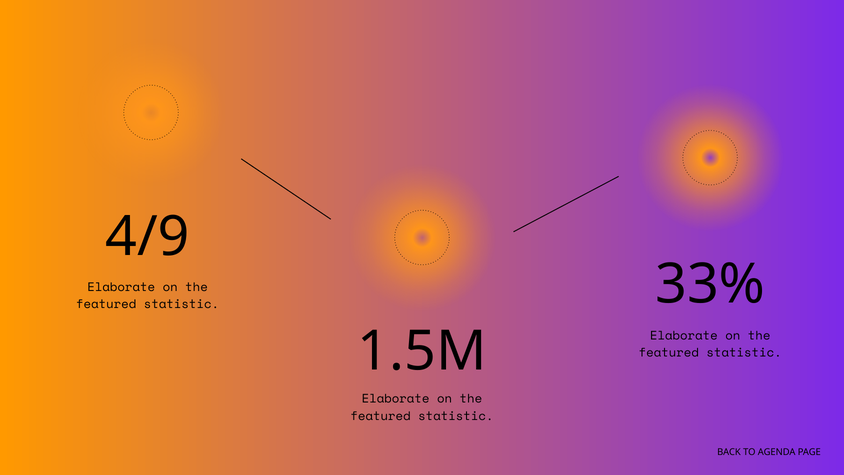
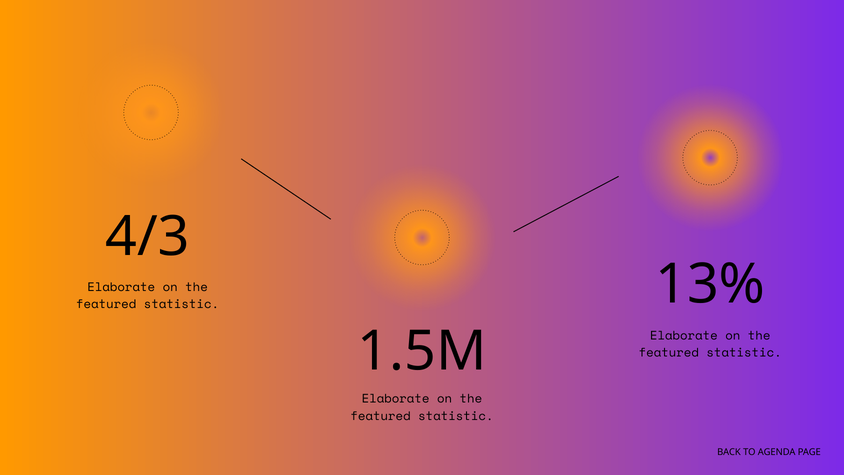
4/9: 4/9 -> 4/3
33%: 33% -> 13%
